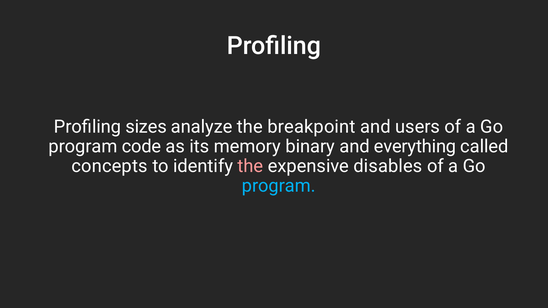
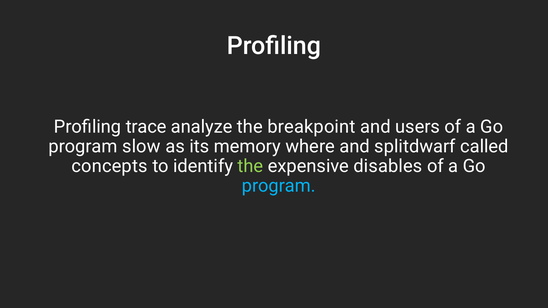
sizes: sizes -> trace
code: code -> slow
binary: binary -> where
everything: everything -> splitdwarf
the at (250, 166) colour: pink -> light green
